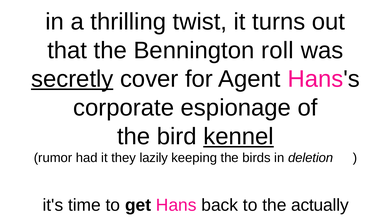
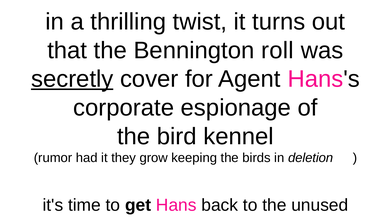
kennel underline: present -> none
lazily: lazily -> grow
actually: actually -> unused
